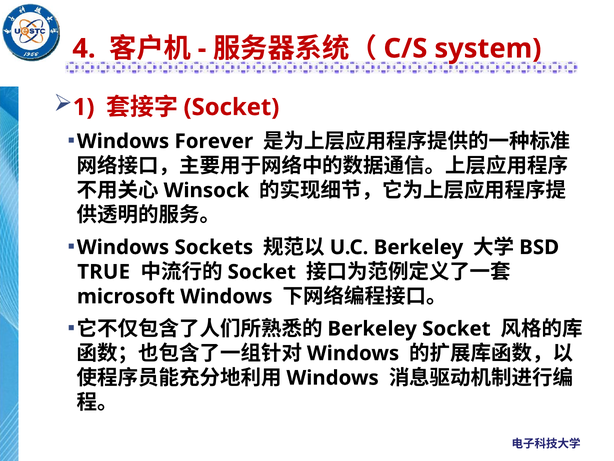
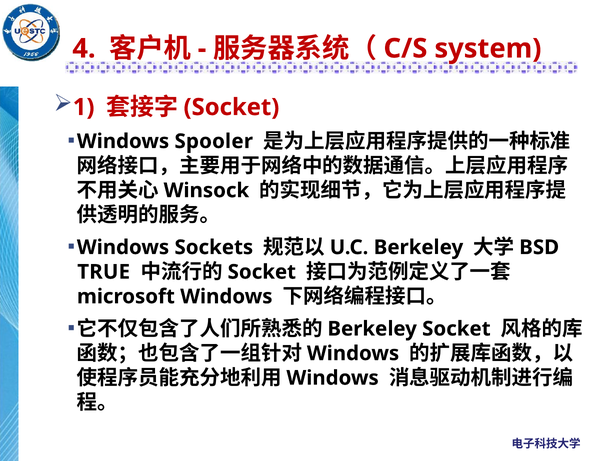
Forever: Forever -> Spooler
